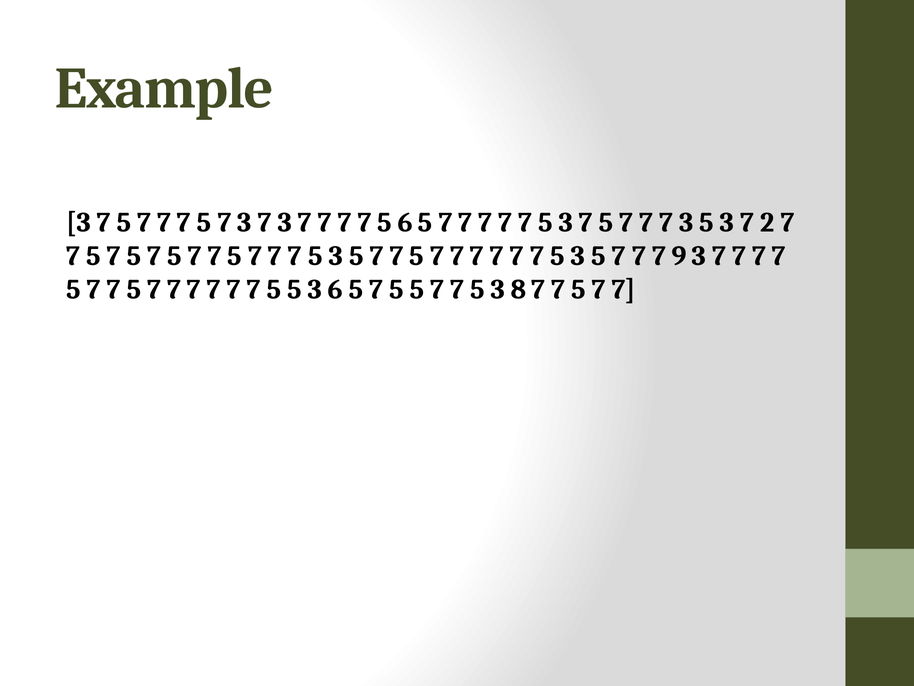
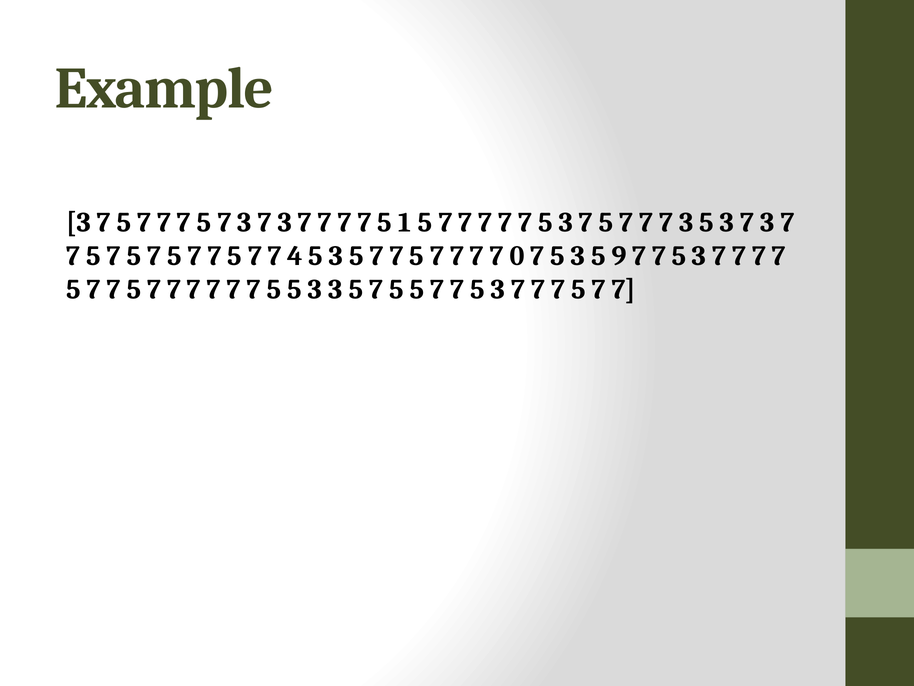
5 6: 6 -> 1
5 3 7 2: 2 -> 3
7 at (295, 256): 7 -> 4
7 at (517, 256): 7 -> 0
7 at (619, 256): 7 -> 9
9 at (679, 256): 9 -> 5
3 6: 6 -> 3
8 at (518, 289): 8 -> 7
